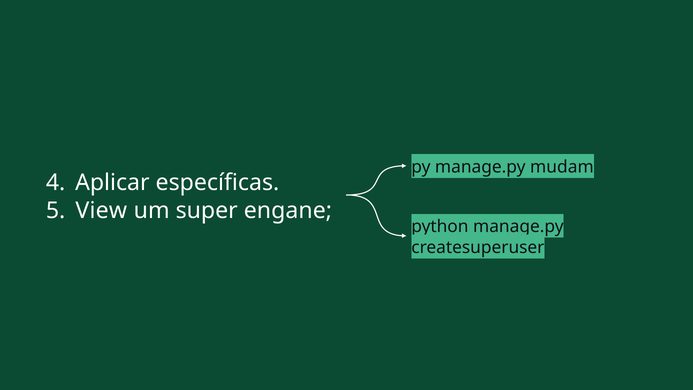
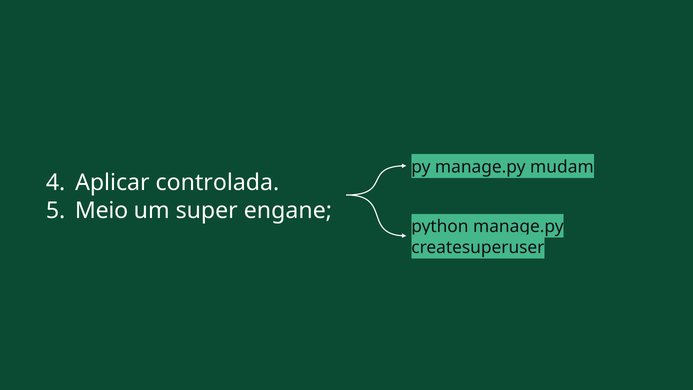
específicas: específicas -> controlada
View: View -> Meio
